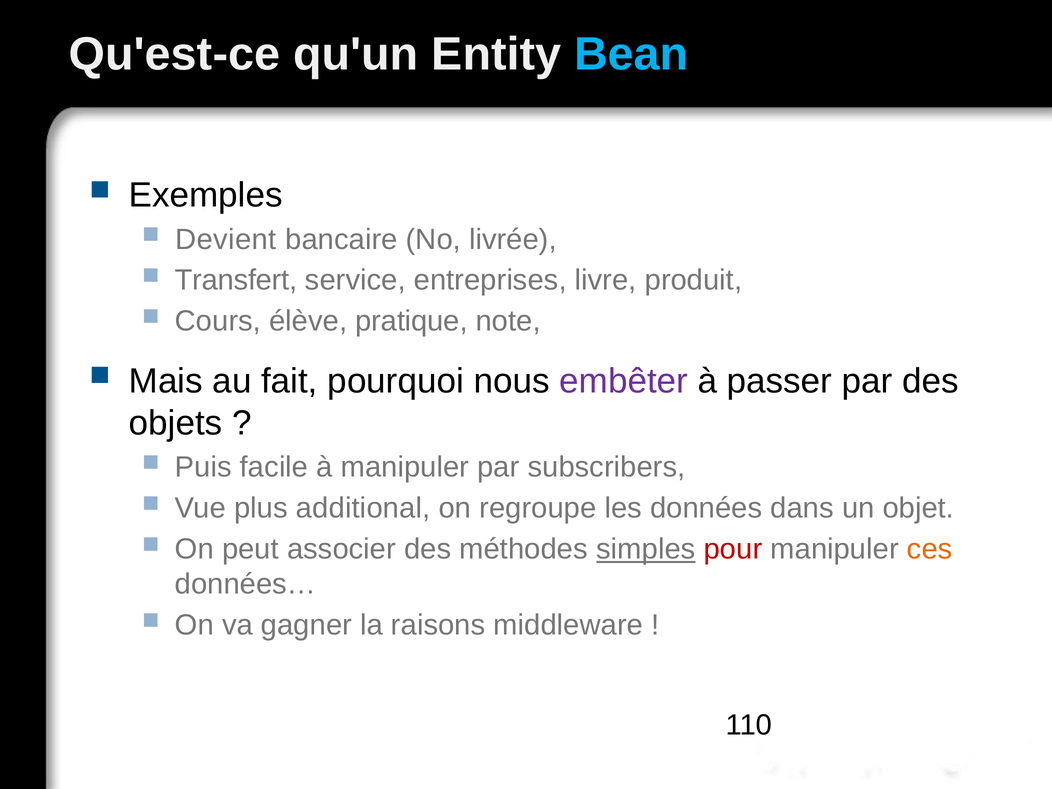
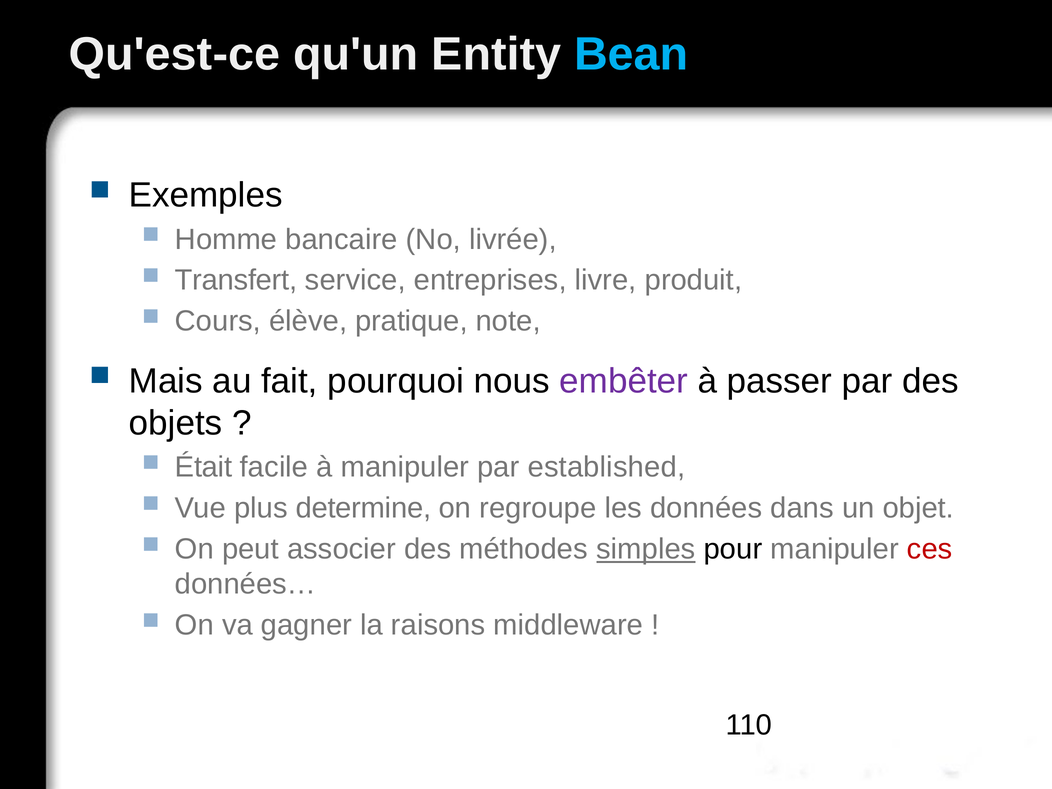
Devient: Devient -> Homme
Puis: Puis -> Était
subscribers: subscribers -> established
additional: additional -> determine
pour colour: red -> black
ces colour: orange -> red
